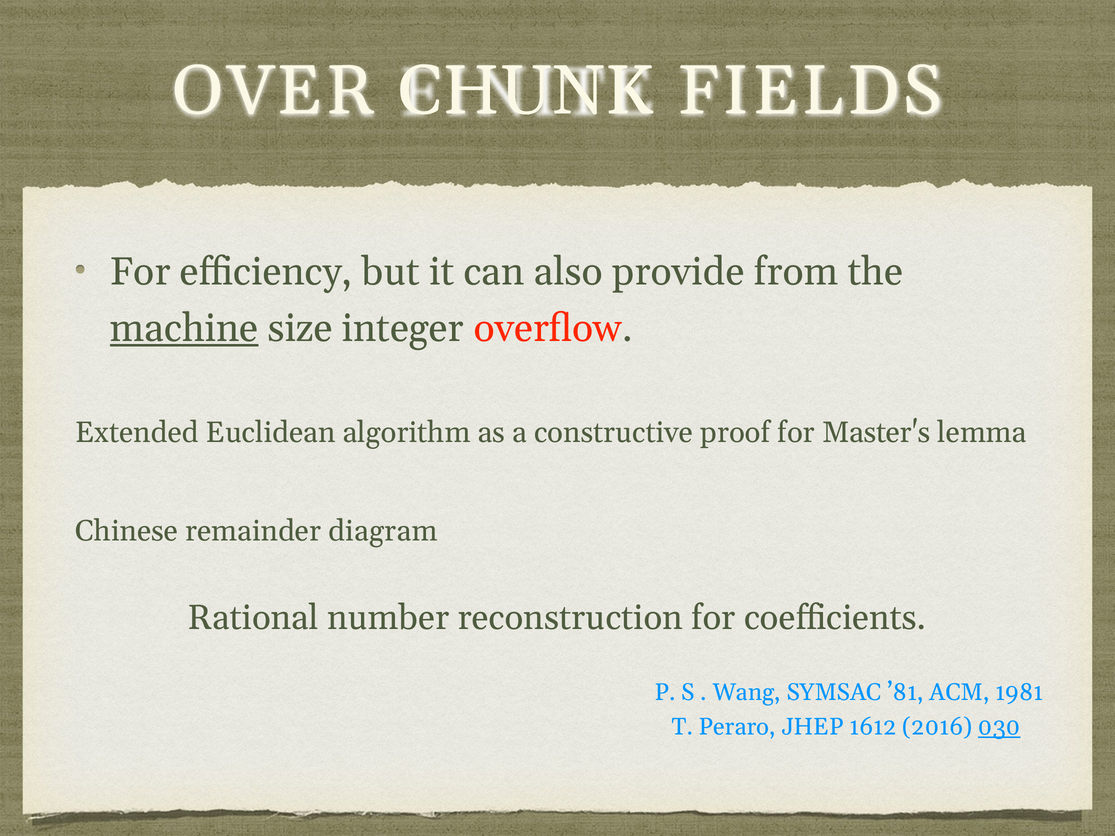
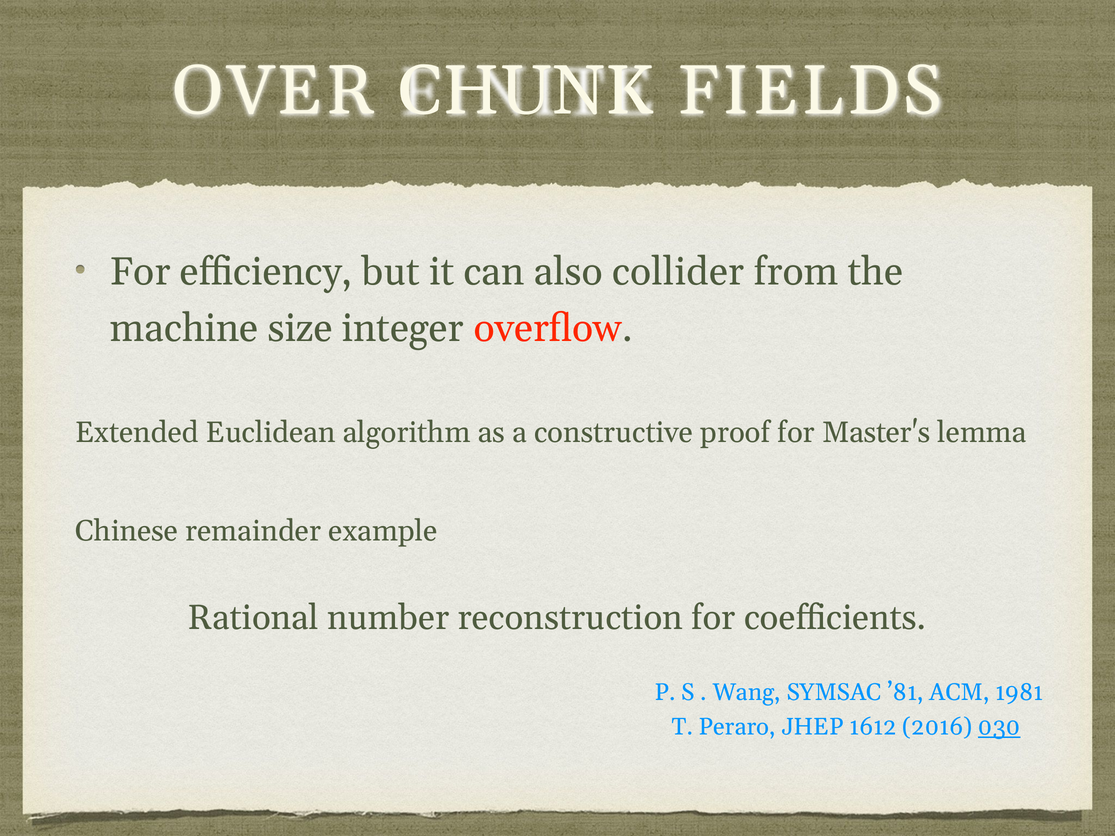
provide: provide -> collider
machine underline: present -> none
diagram: diagram -> example
